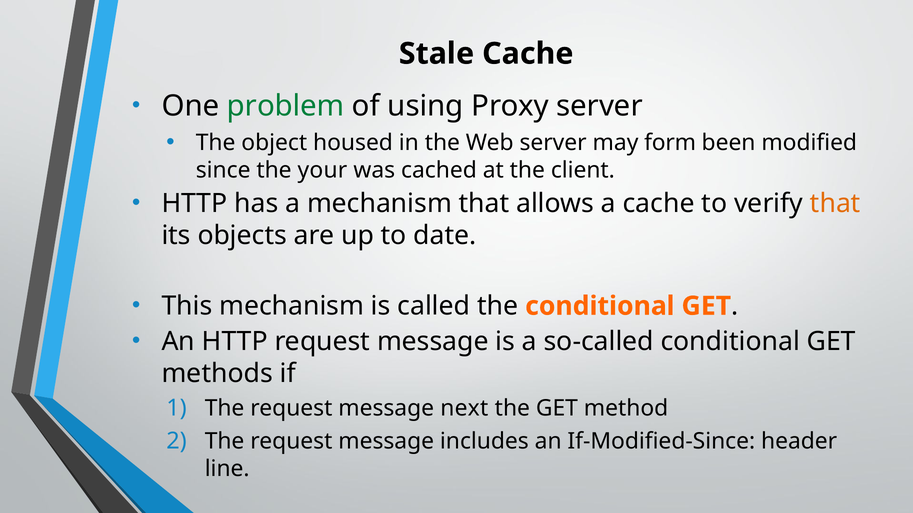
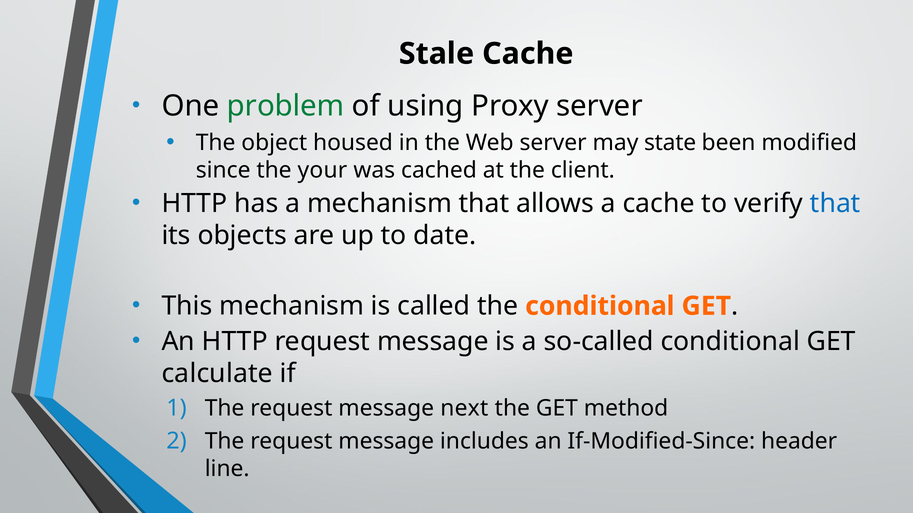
form: form -> state
that at (835, 204) colour: orange -> blue
methods: methods -> calculate
